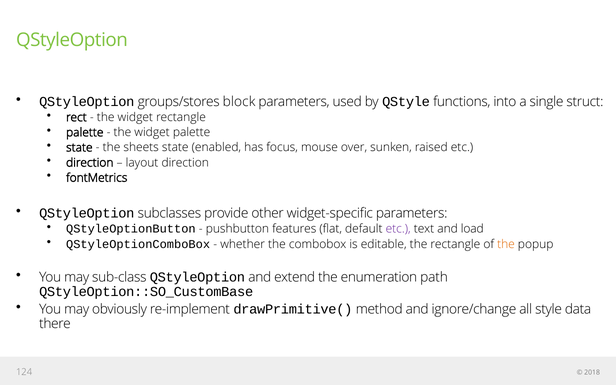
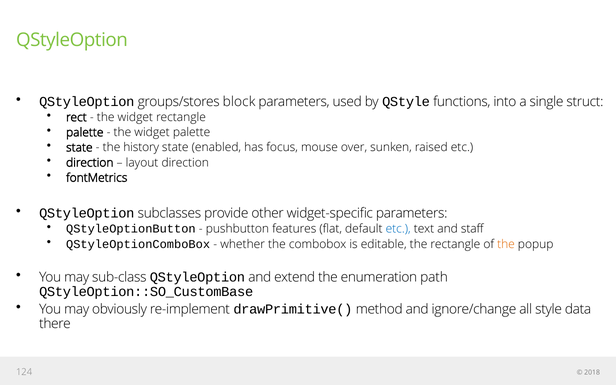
sheets: sheets -> history
etc at (398, 229) colour: purple -> blue
load: load -> staff
